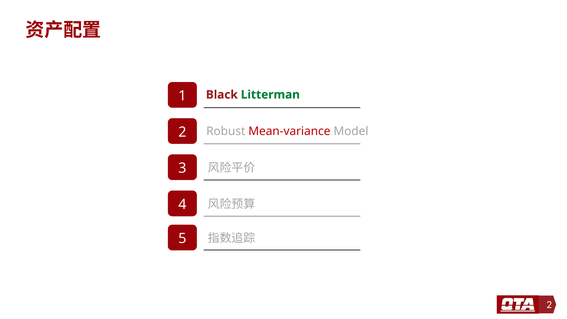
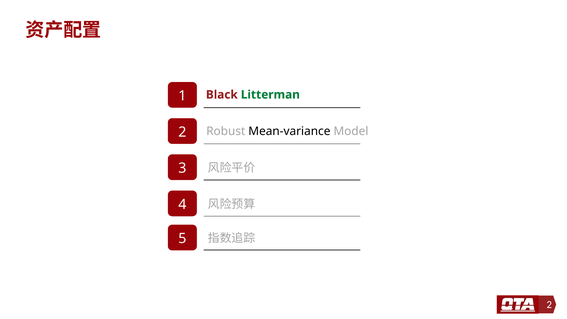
Mean-variance colour: red -> black
